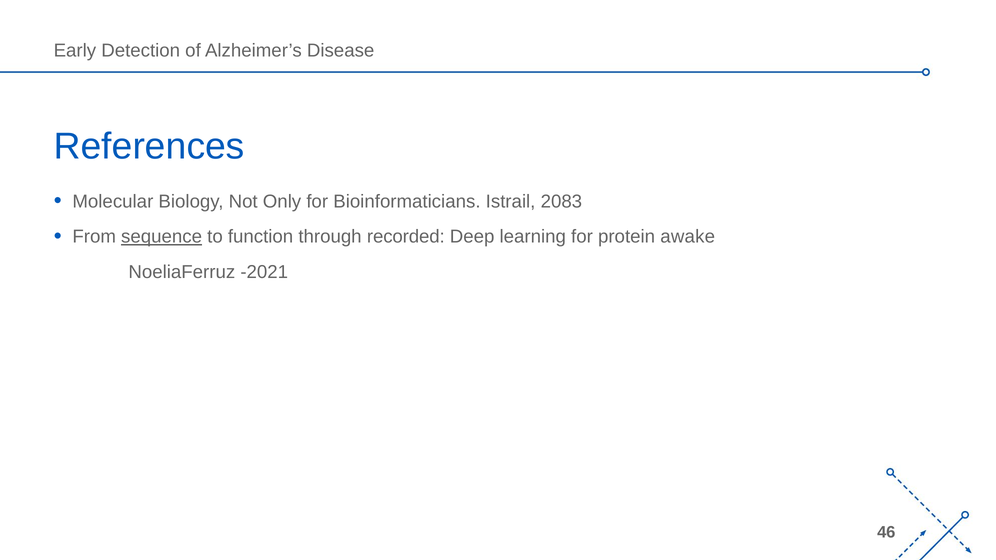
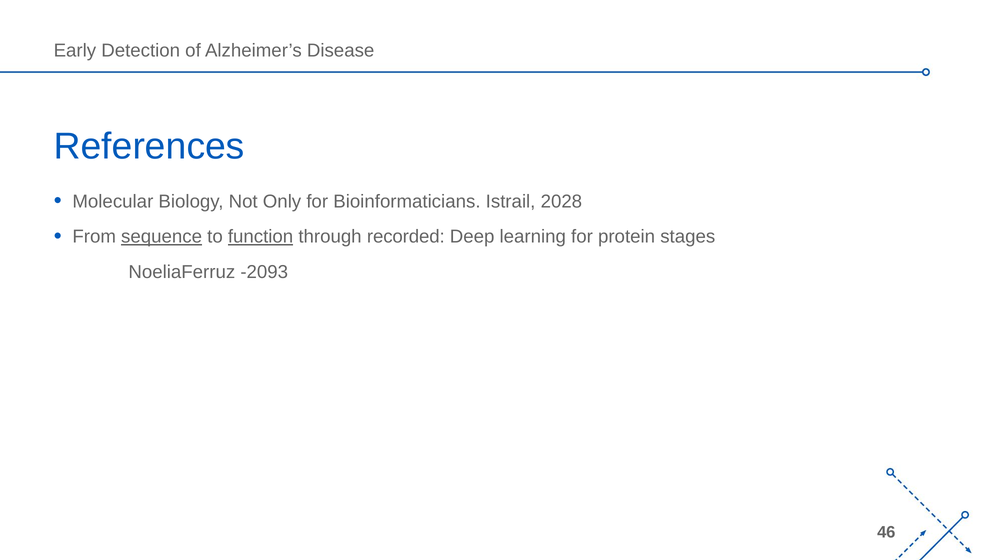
2083: 2083 -> 2028
function underline: none -> present
awake: awake -> stages
-2021: -2021 -> -2093
